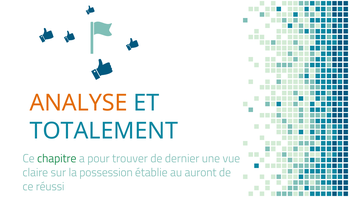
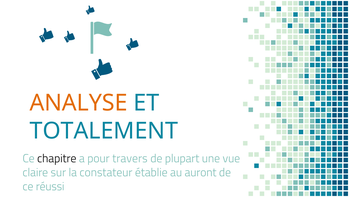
chapitre colour: green -> black
trouver: trouver -> travers
dernier: dernier -> plupart
possession: possession -> constateur
